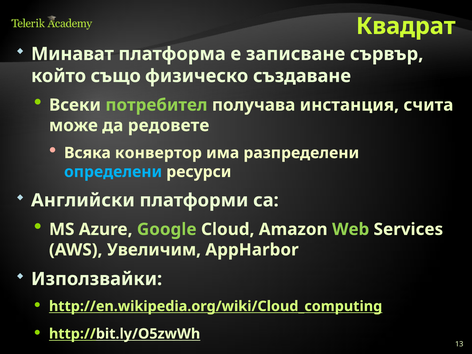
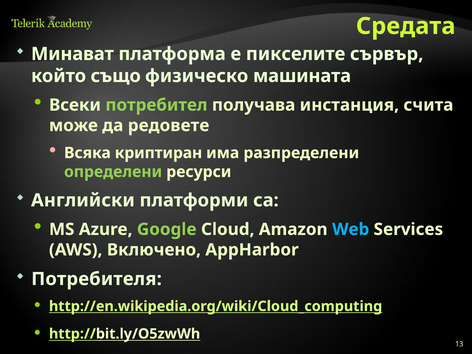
Квадрат: Квадрат -> Средата
записване: записване -> пикселите
създаване: създаване -> машината
конвертор: конвертор -> криптиран
определени colour: light blue -> light green
Web colour: light green -> light blue
Увеличим: Увеличим -> Включено
Използвайки: Използвайки -> Потребителя
